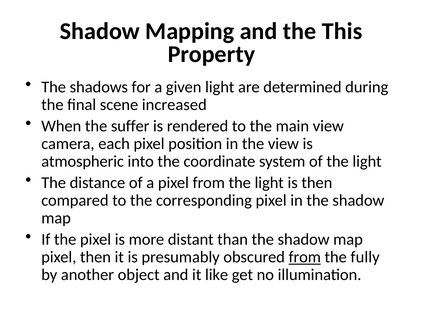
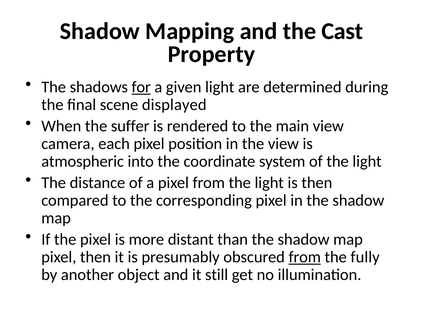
This: This -> Cast
for underline: none -> present
increased: increased -> displayed
like: like -> still
